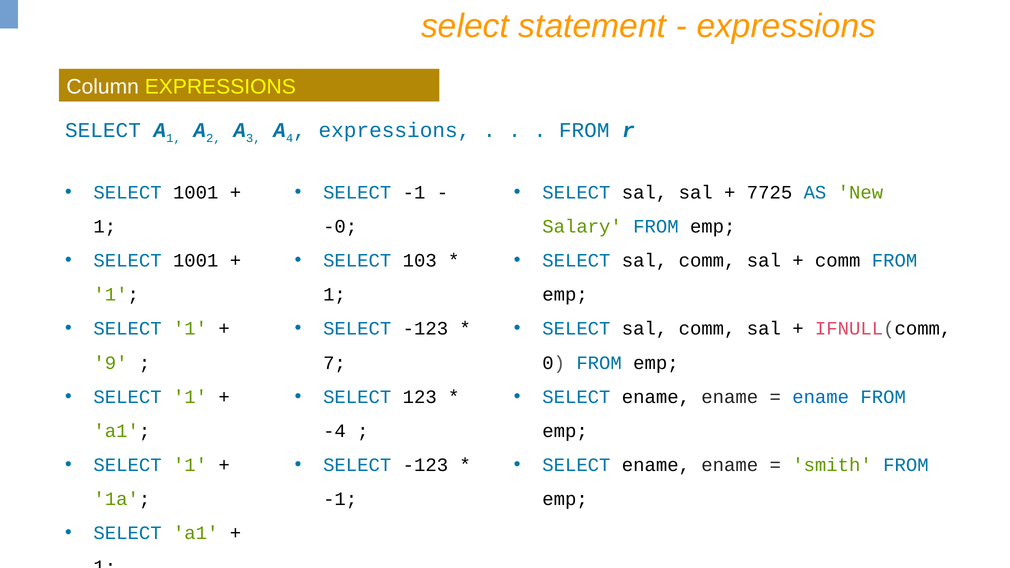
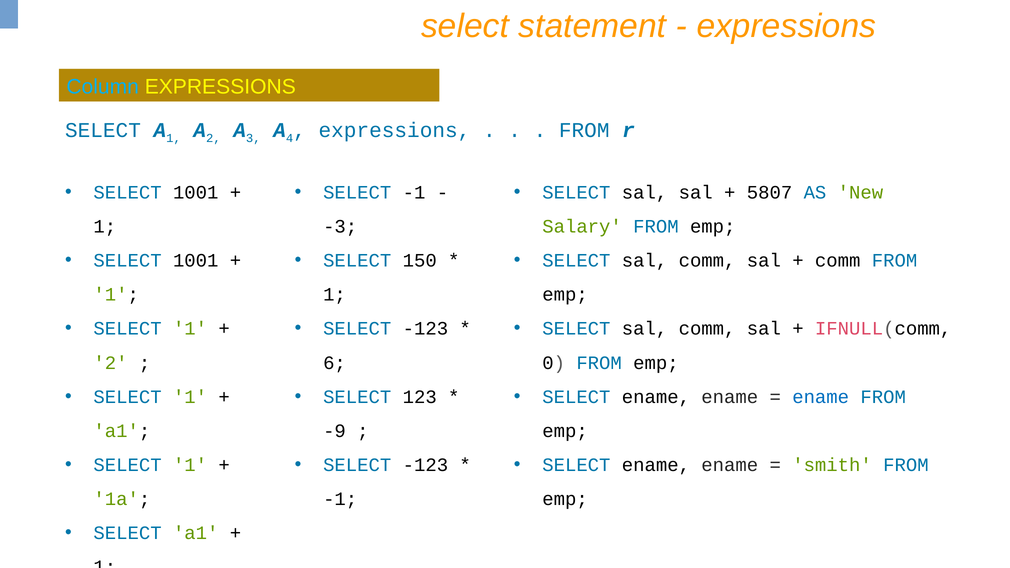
Column colour: white -> light blue
7725: 7725 -> 5807
-0: -0 -> -3
103: 103 -> 150
9 at (111, 363): 9 -> 2
7: 7 -> 6
-4: -4 -> -9
